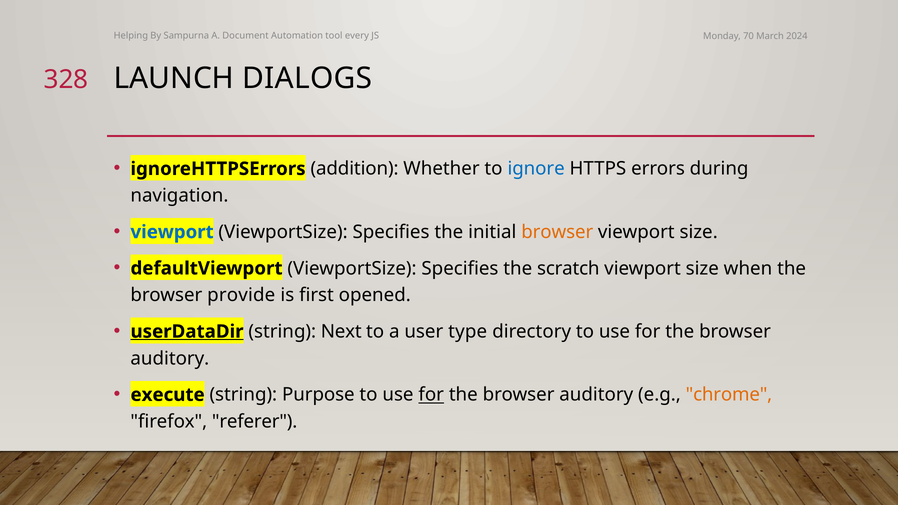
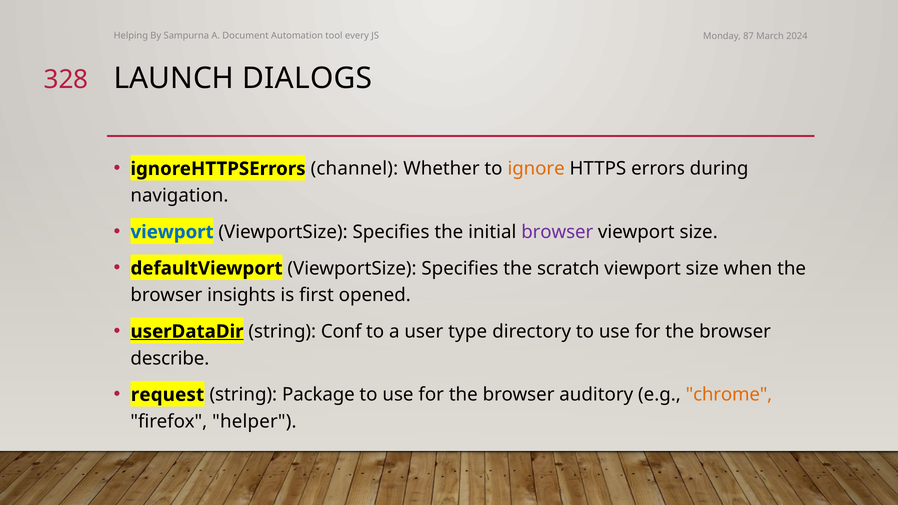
70: 70 -> 87
addition: addition -> channel
ignore colour: blue -> orange
browser at (557, 232) colour: orange -> purple
provide: provide -> insights
Next: Next -> Conf
auditory at (170, 359): auditory -> describe
execute: execute -> request
Purpose: Purpose -> Package
for at (431, 395) underline: present -> none
referer: referer -> helper
